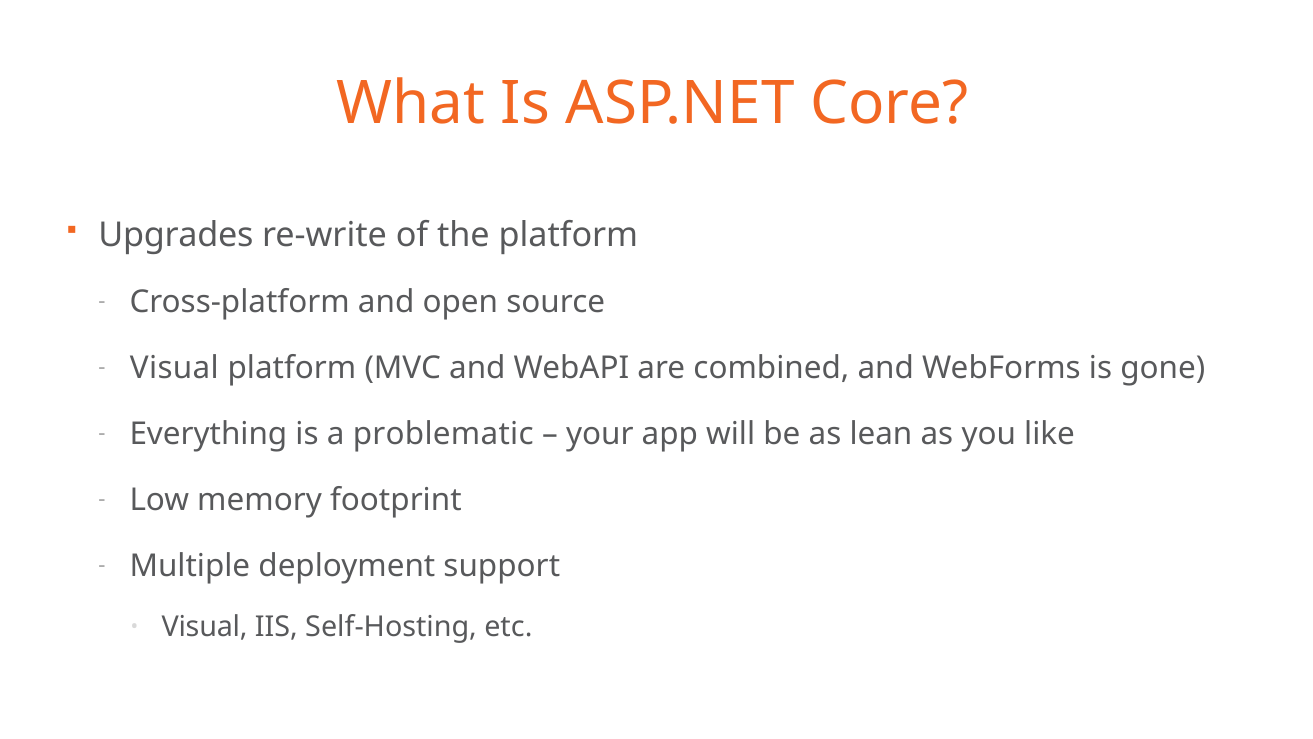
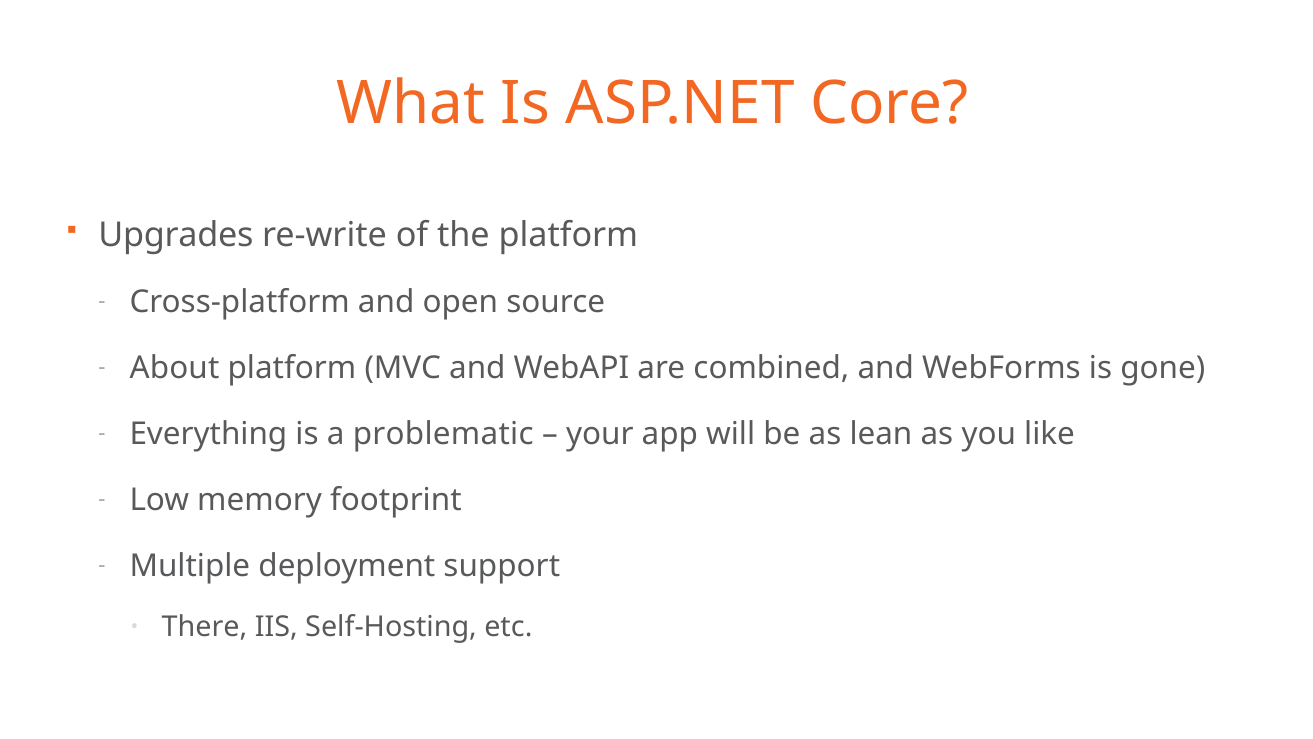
Visual at (174, 368): Visual -> About
Visual at (205, 627): Visual -> There
